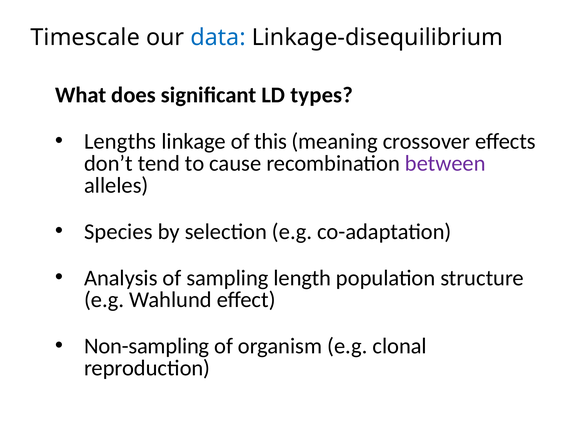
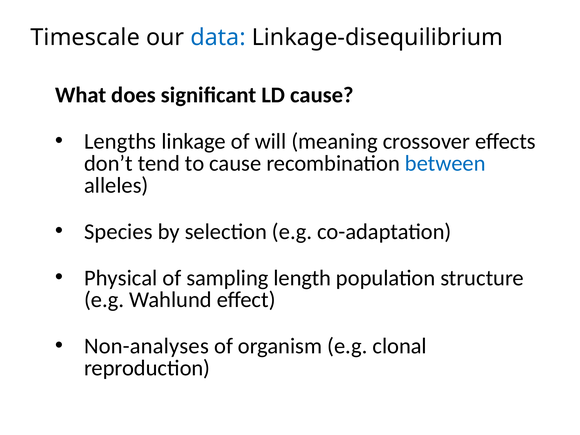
LD types: types -> cause
this: this -> will
between colour: purple -> blue
Analysis: Analysis -> Physical
Non-sampling: Non-sampling -> Non-analyses
